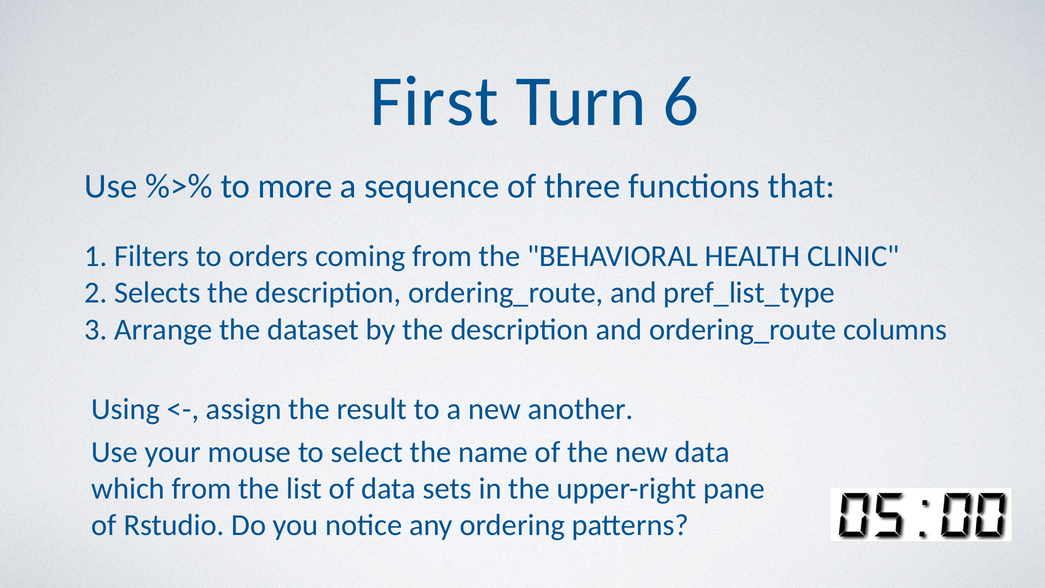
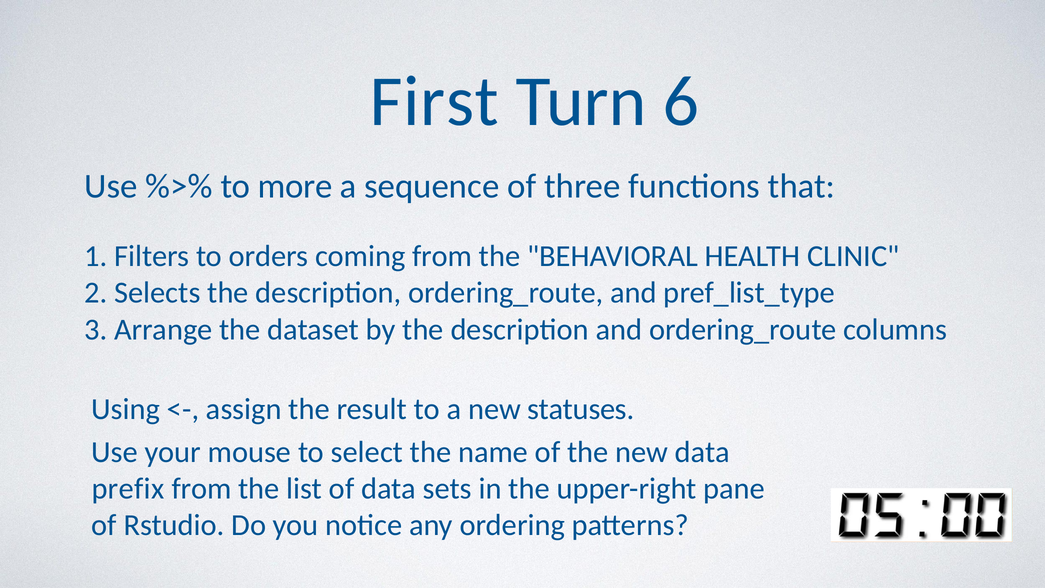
another: another -> statuses
which: which -> prefix
